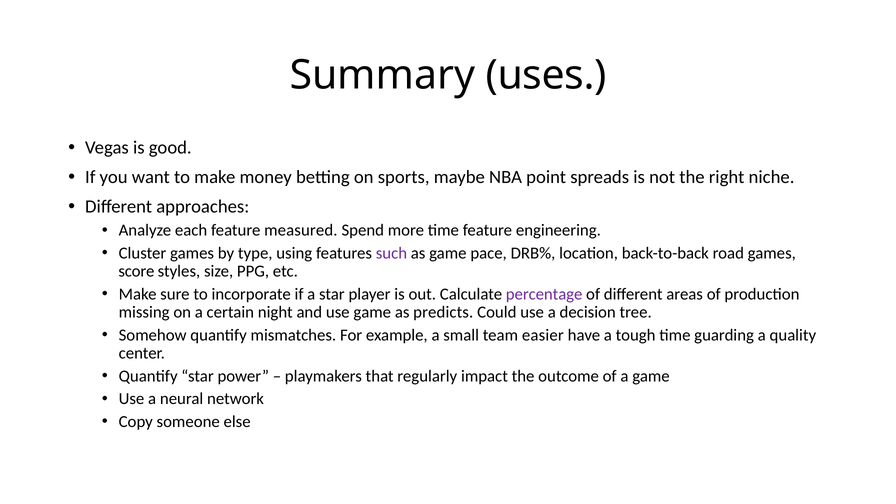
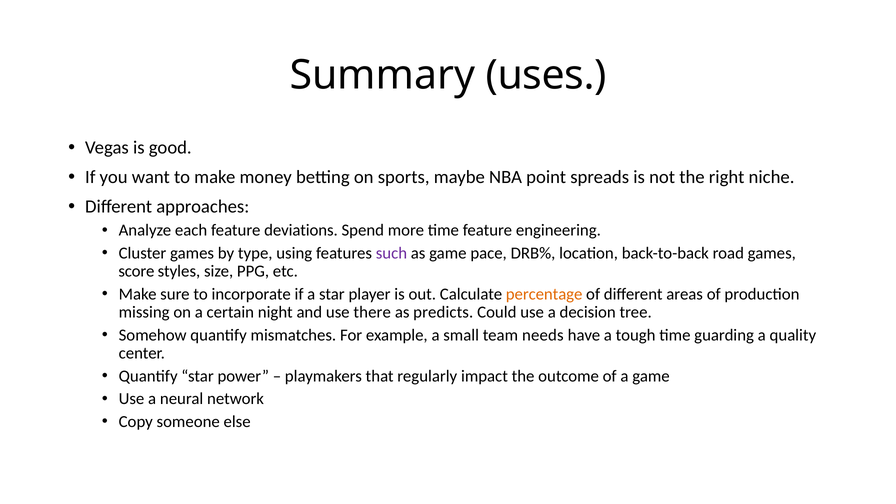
measured: measured -> deviations
percentage colour: purple -> orange
use game: game -> there
easier: easier -> needs
